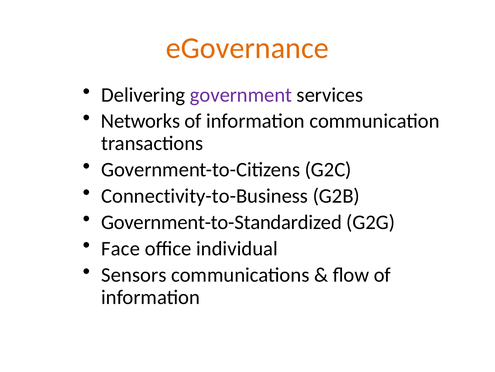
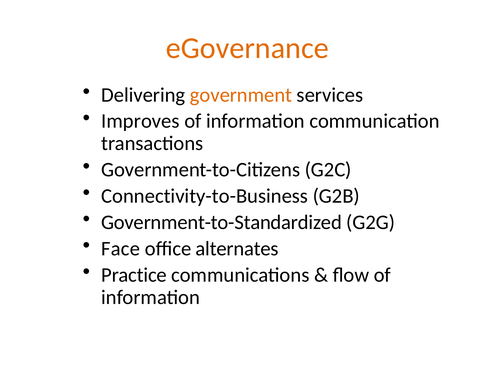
government colour: purple -> orange
Networks: Networks -> Improves
individual: individual -> alternates
Sensors: Sensors -> Practice
